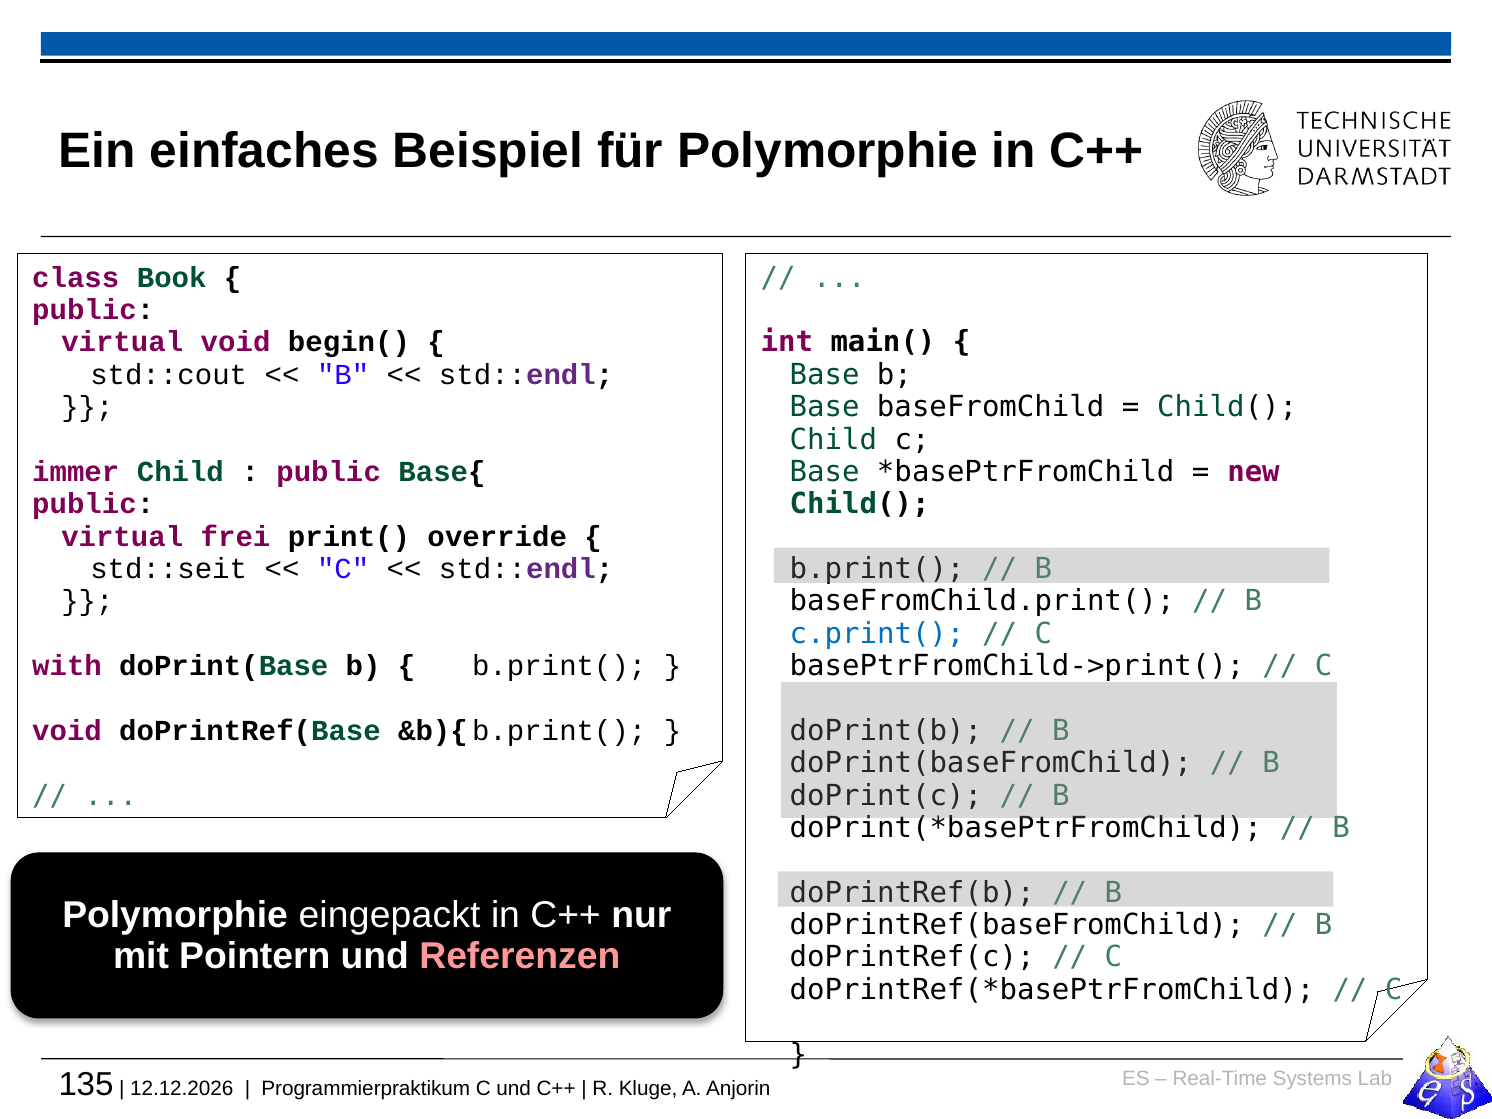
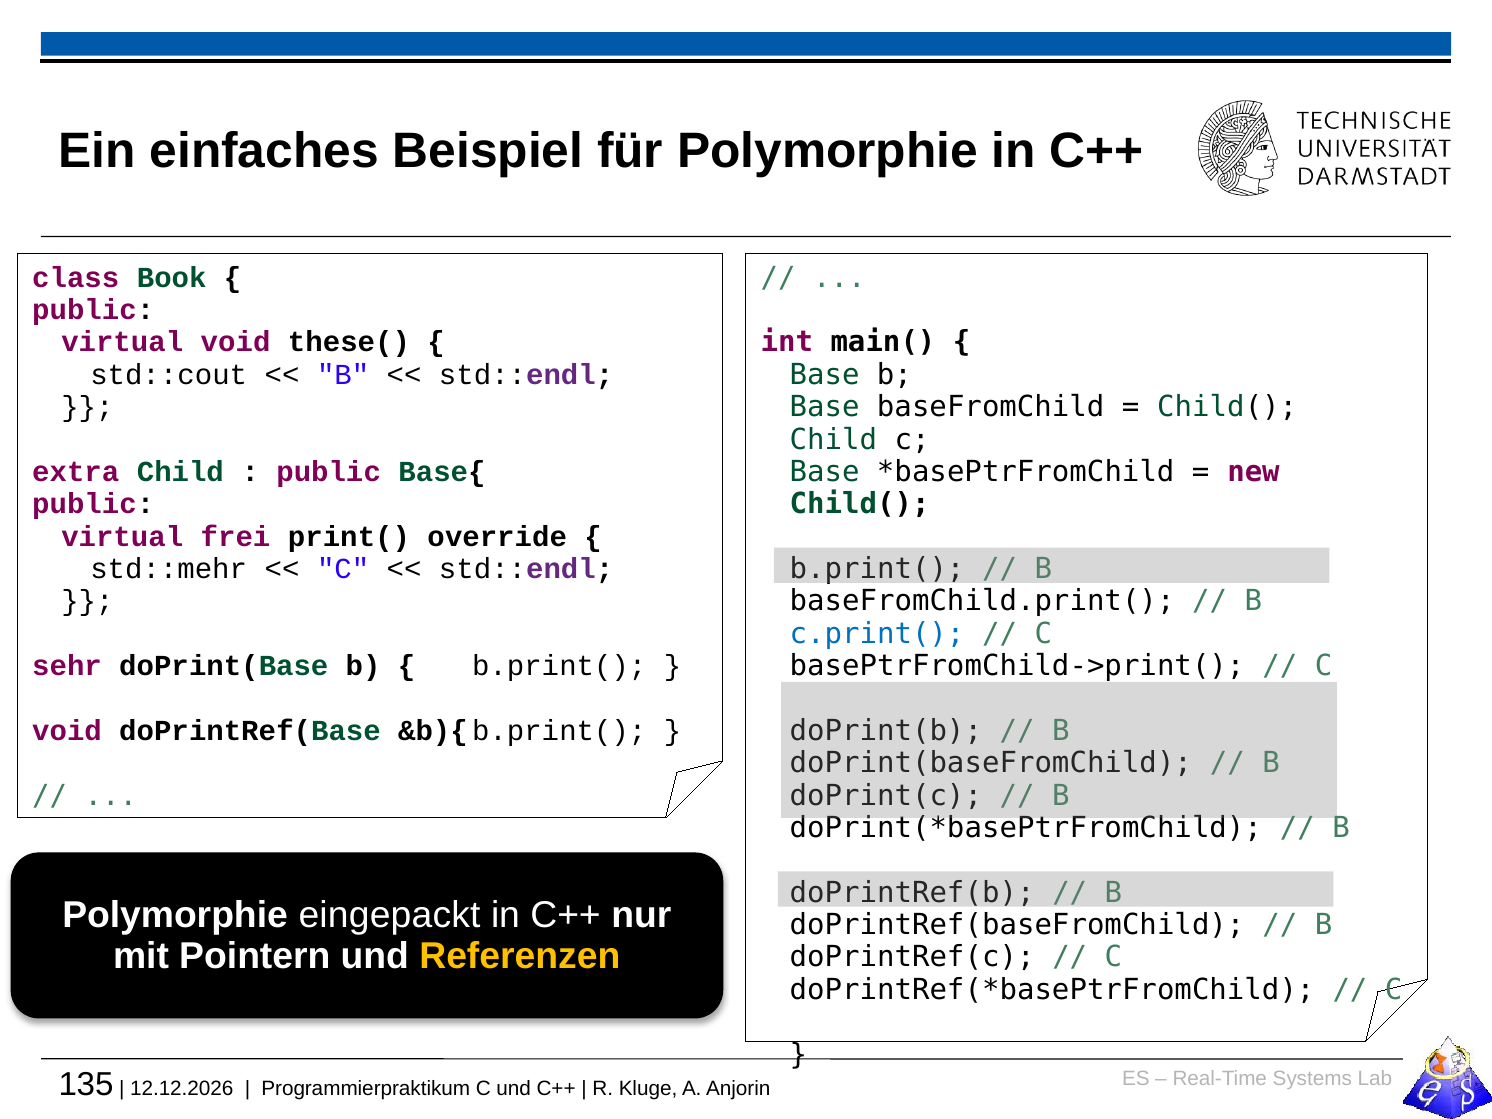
begin(: begin( -> these(
immer: immer -> extra
std::seit: std::seit -> std::mehr
with: with -> sehr
Referenzen colour: pink -> yellow
